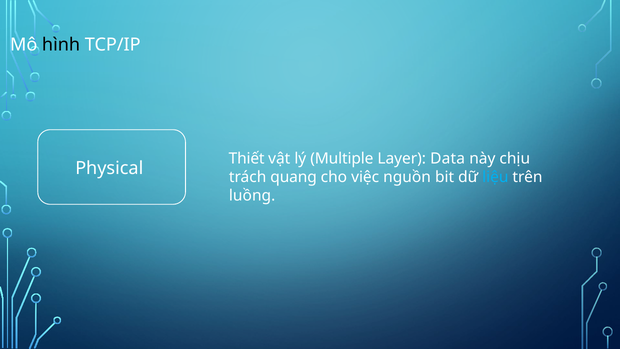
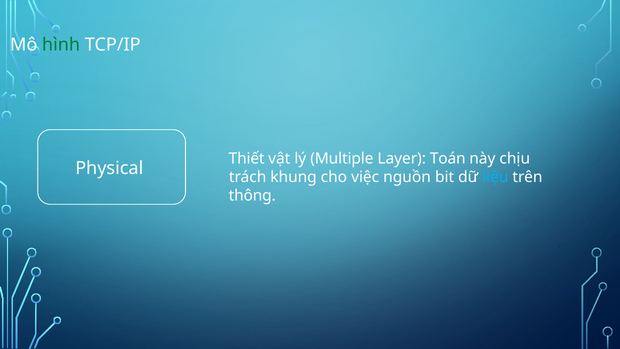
hình colour: black -> green
Data: Data -> Toán
quang: quang -> khung
luồng: luồng -> thông
